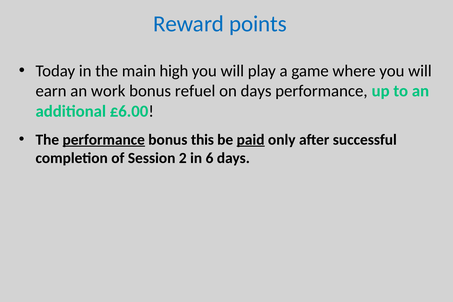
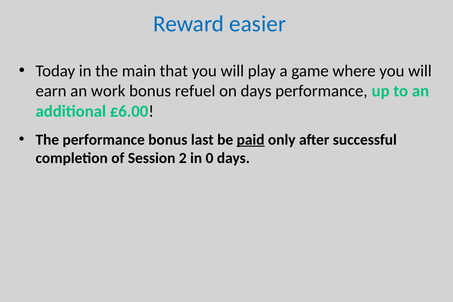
points: points -> easier
high: high -> that
performance at (104, 140) underline: present -> none
this: this -> last
6: 6 -> 0
